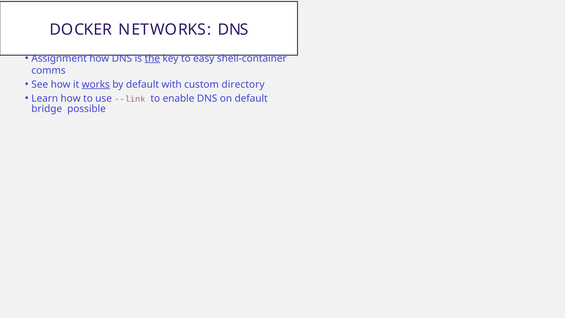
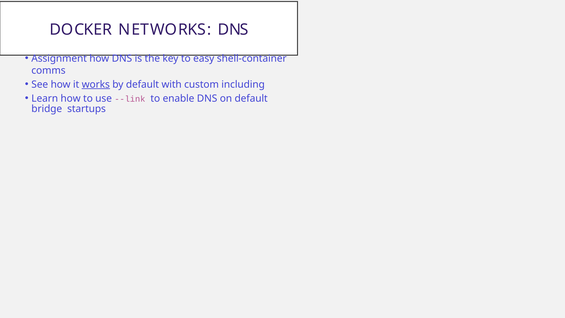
the underline: present -> none
directory: directory -> including
possible: possible -> startups
